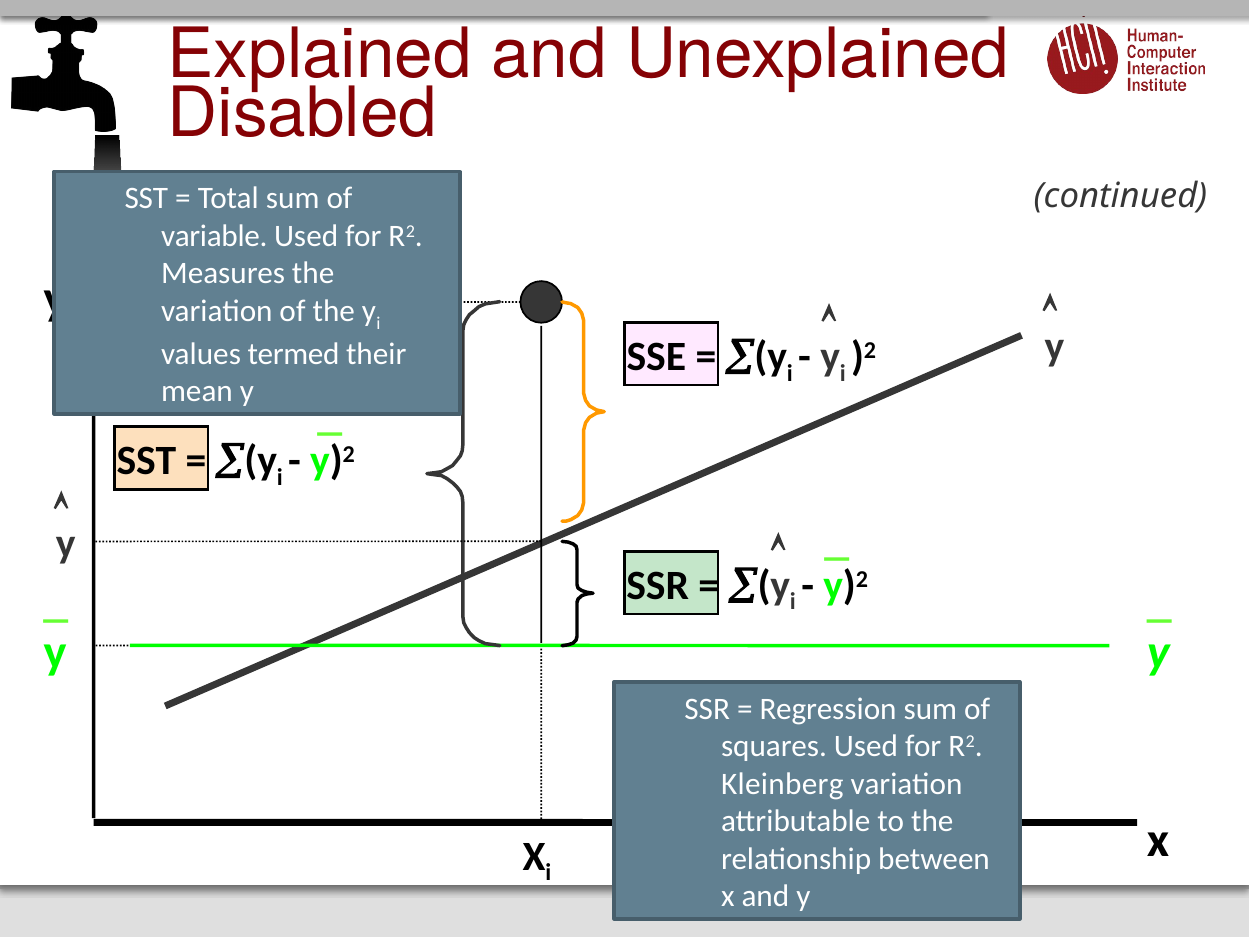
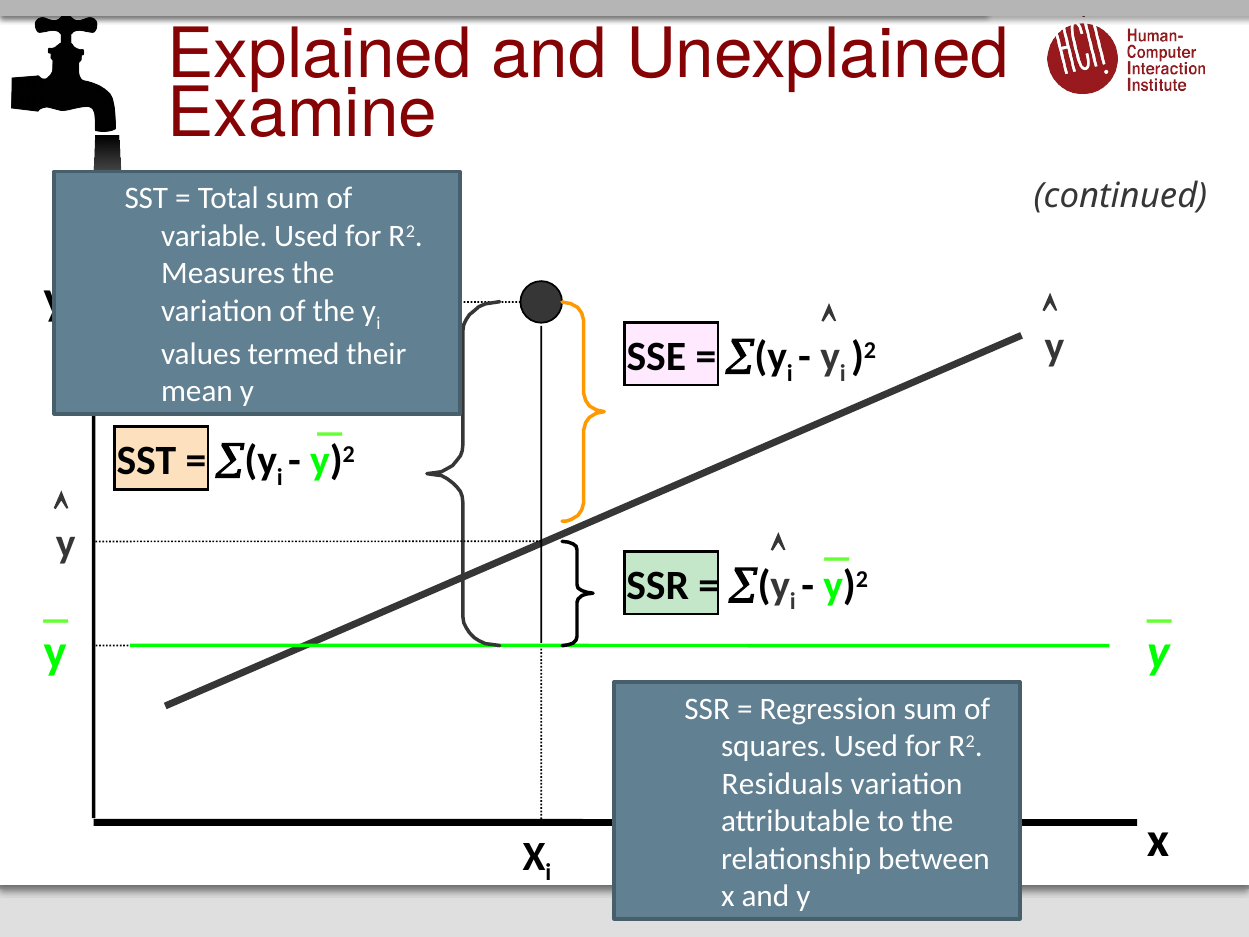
Disabled: Disabled -> Examine
Kleinberg: Kleinberg -> Residuals
